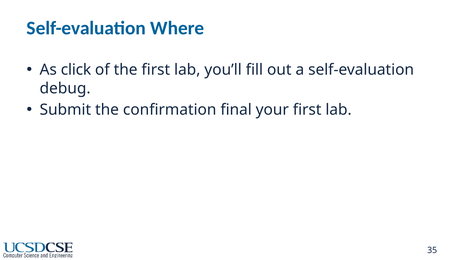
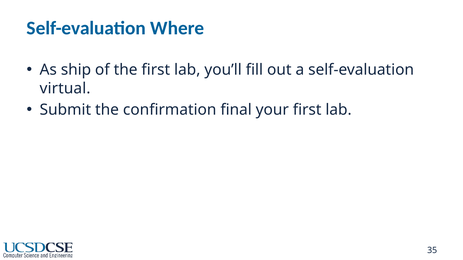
click: click -> ship
debug: debug -> virtual
